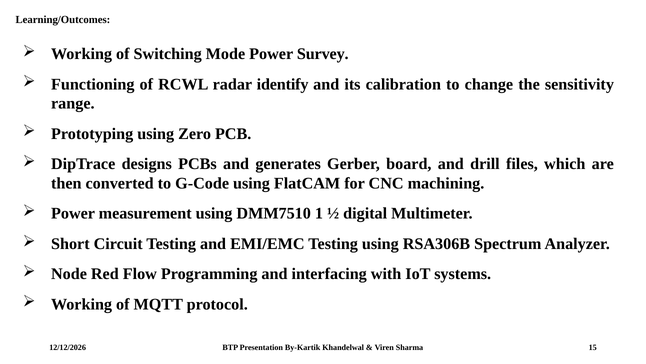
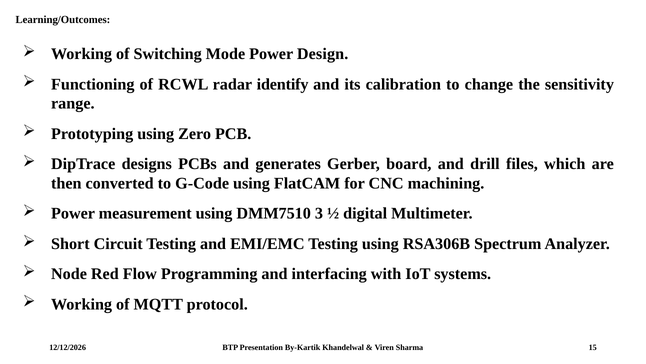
Survey: Survey -> Design
1: 1 -> 3
